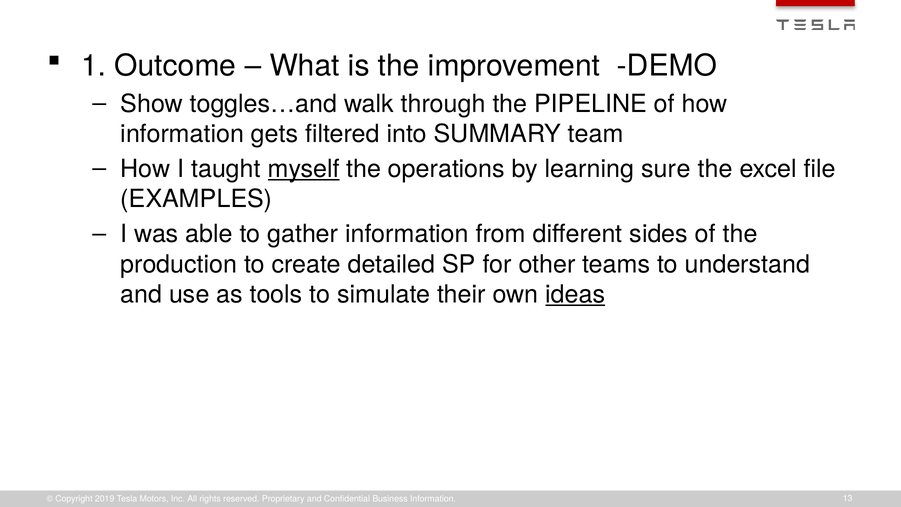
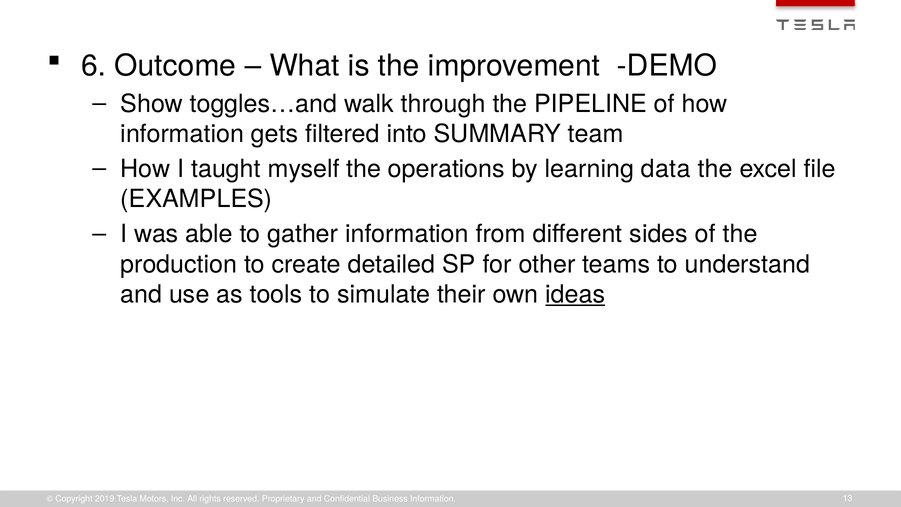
1: 1 -> 6
myself underline: present -> none
sure: sure -> data
